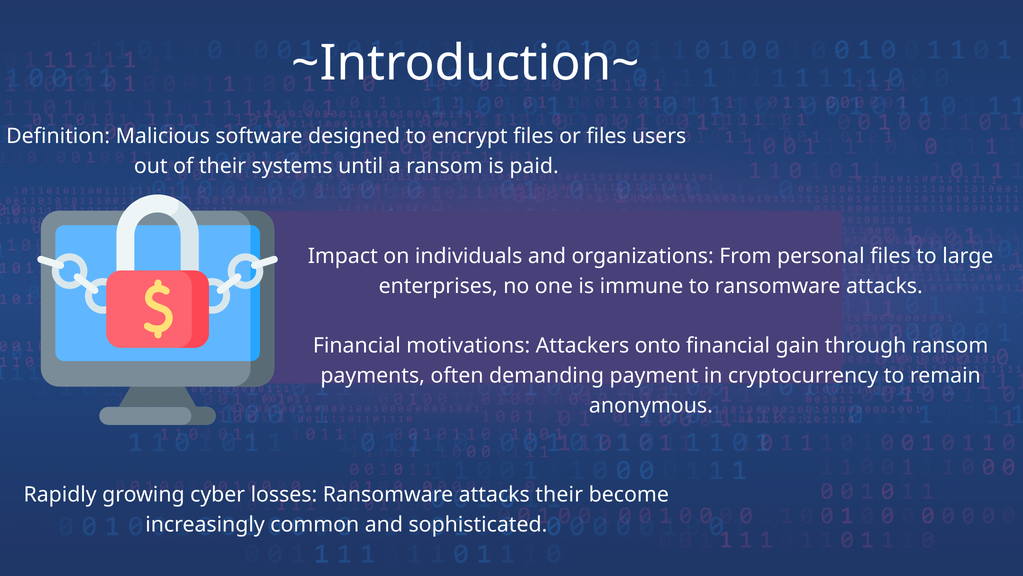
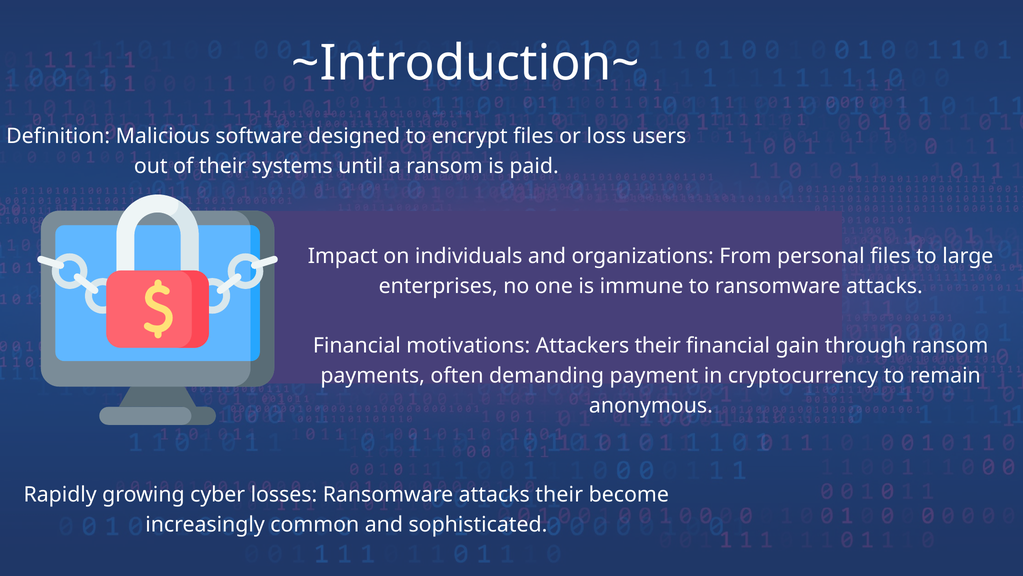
or files: files -> loss
Attackers onto: onto -> their
